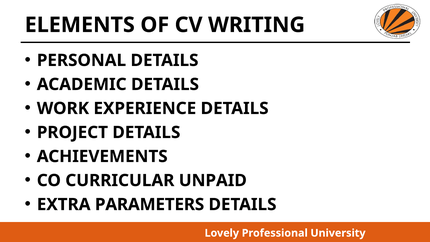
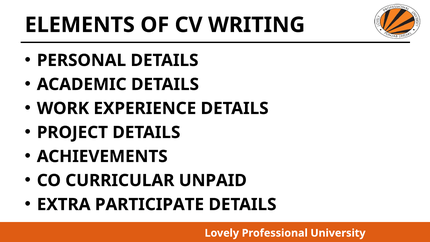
PARAMETERS: PARAMETERS -> PARTICIPATE
